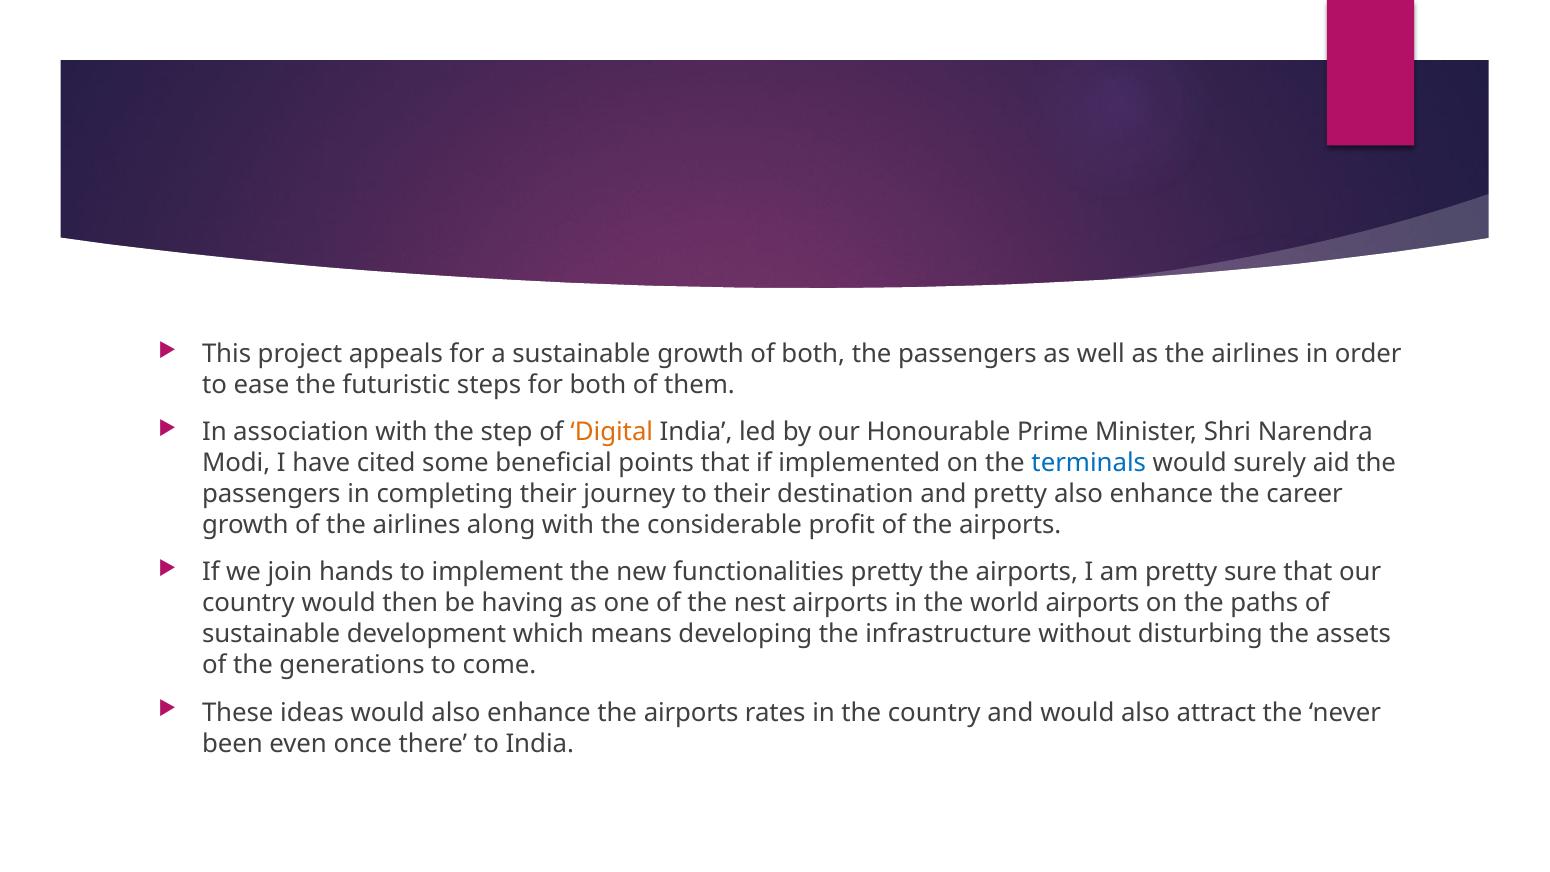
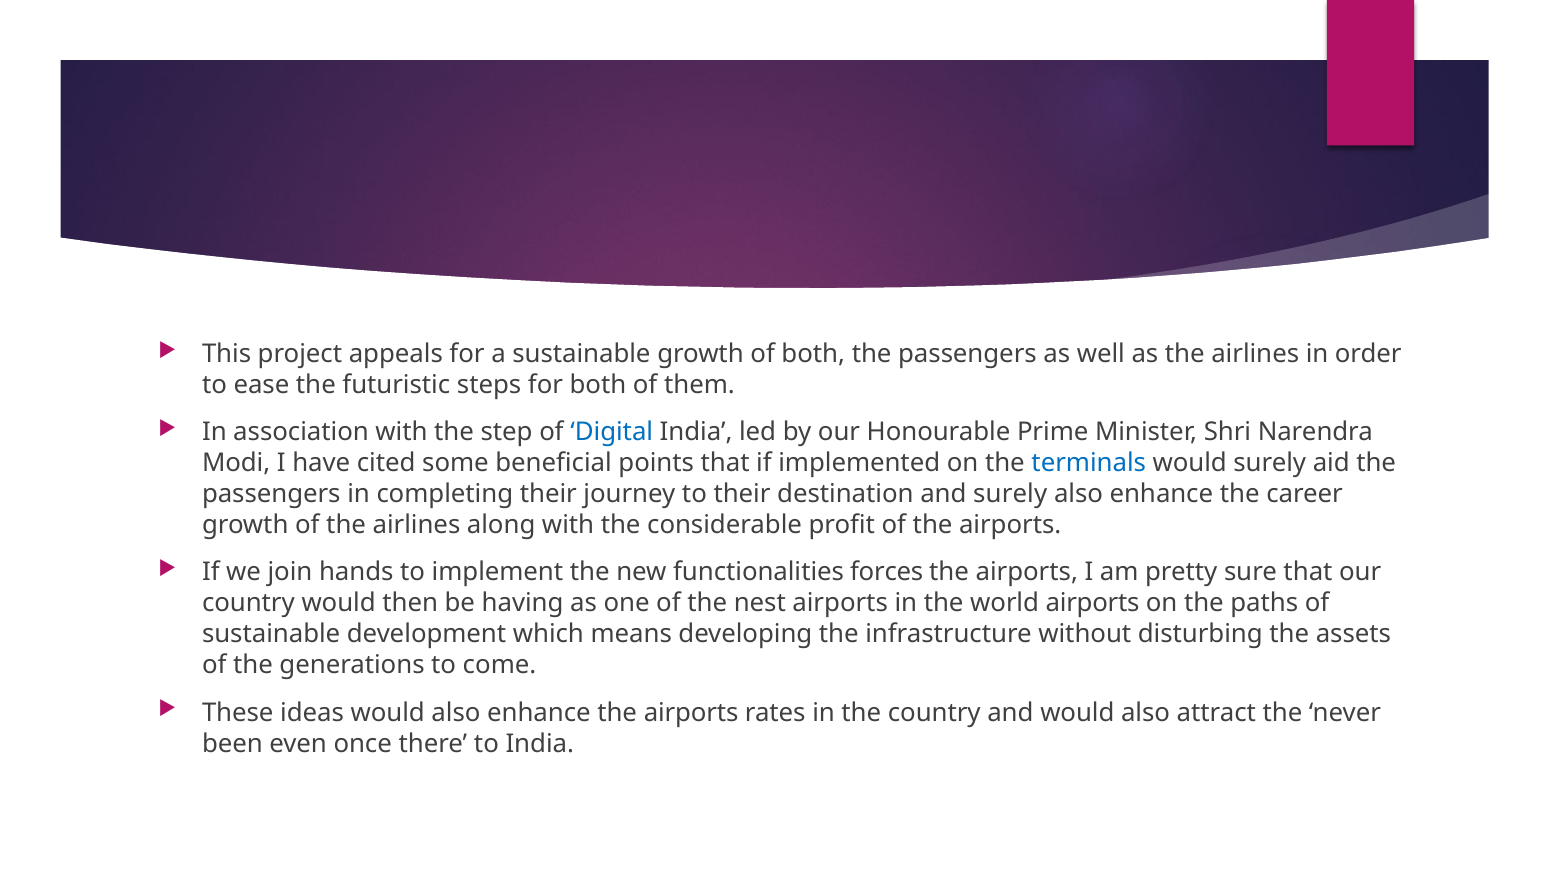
Digital colour: orange -> blue
and pretty: pretty -> surely
functionalities pretty: pretty -> forces
